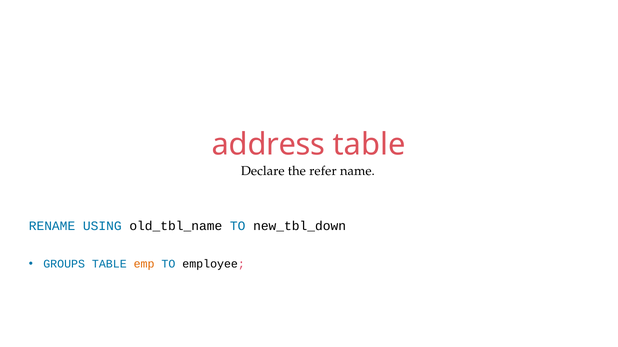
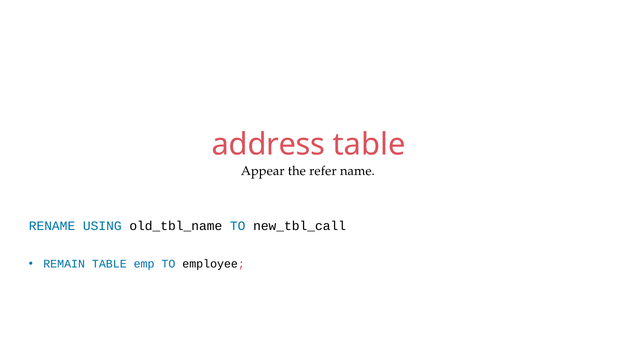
Declare: Declare -> Appear
new_tbl_down: new_tbl_down -> new_tbl_call
GROUPS: GROUPS -> REMAIN
emp colour: orange -> blue
